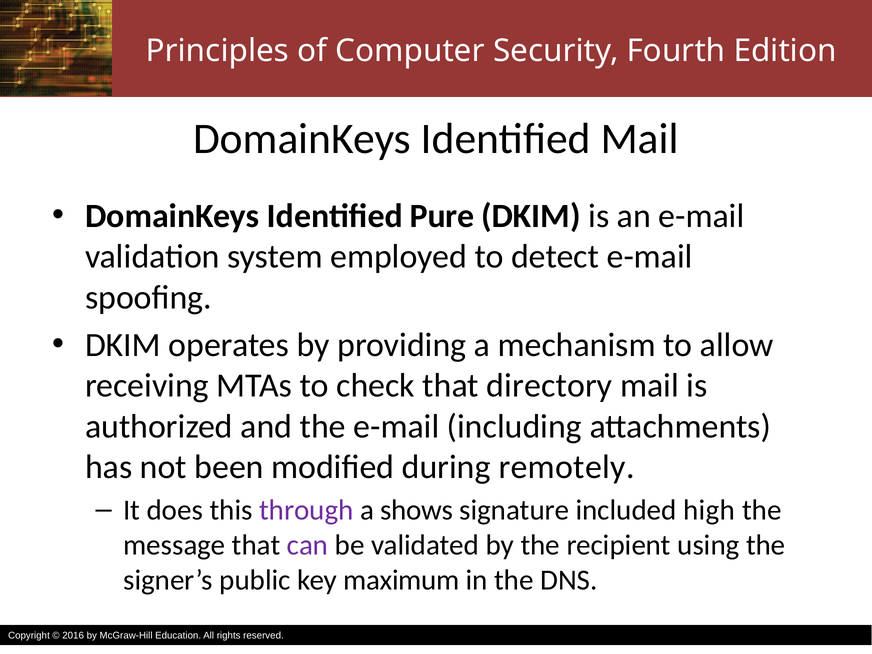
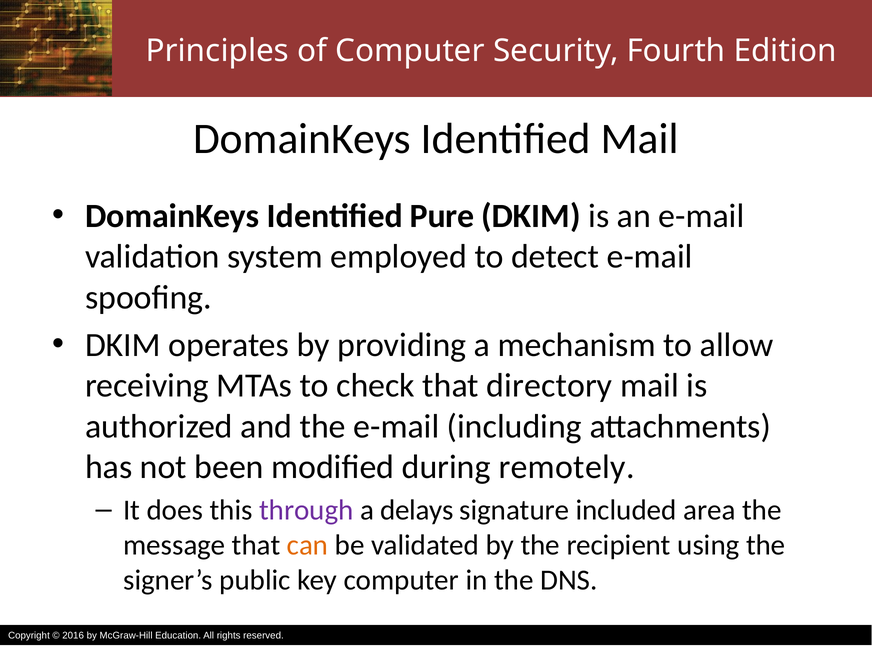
shows: shows -> delays
high: high -> area
can colour: purple -> orange
key maximum: maximum -> computer
